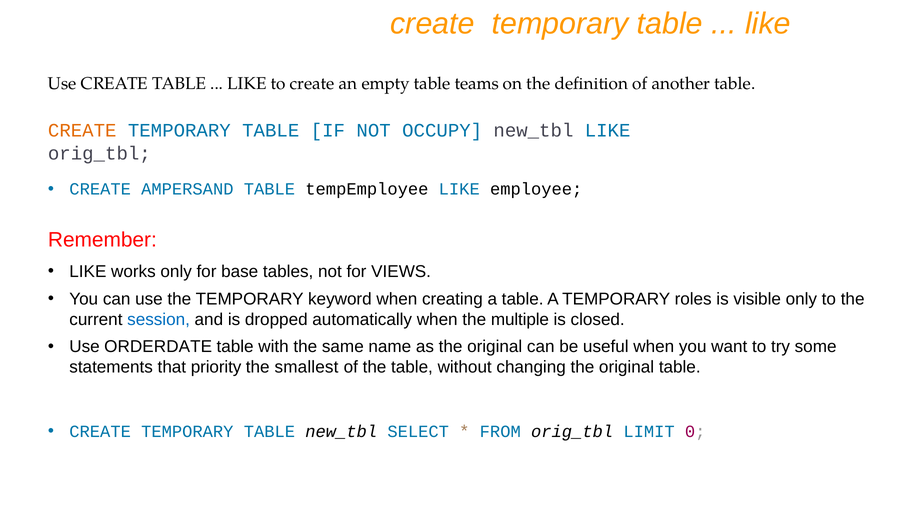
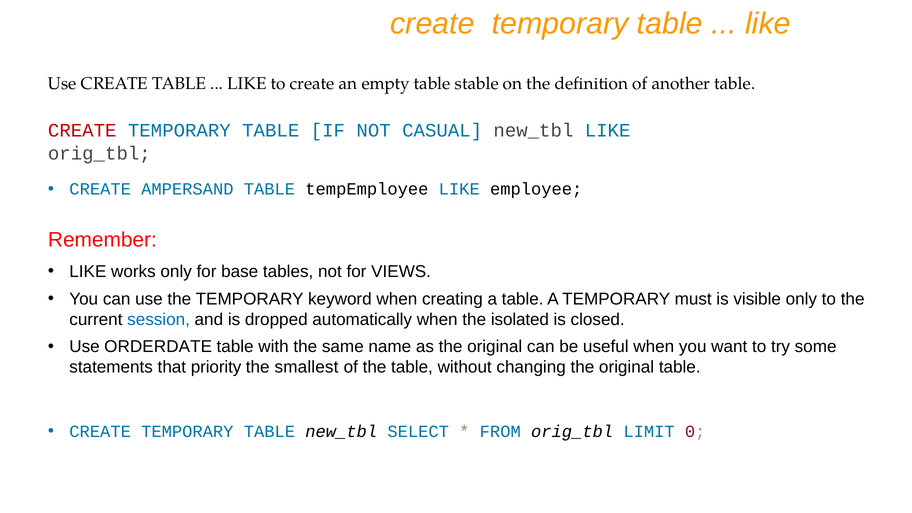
teams: teams -> stable
CREATE at (82, 130) colour: orange -> red
OCCUPY: OCCUPY -> CASUAL
roles: roles -> must
multiple: multiple -> isolated
